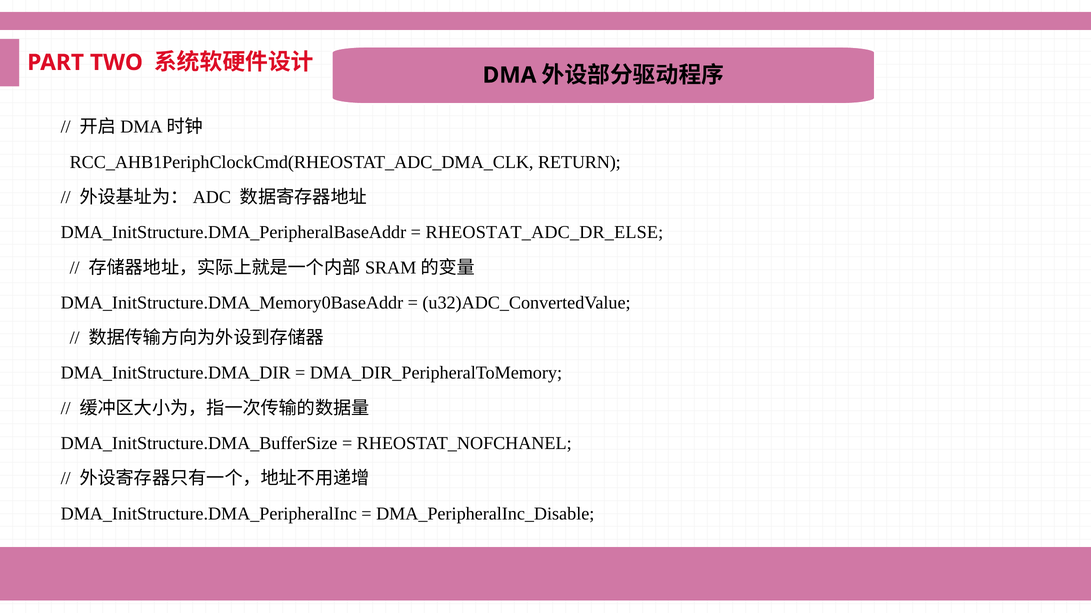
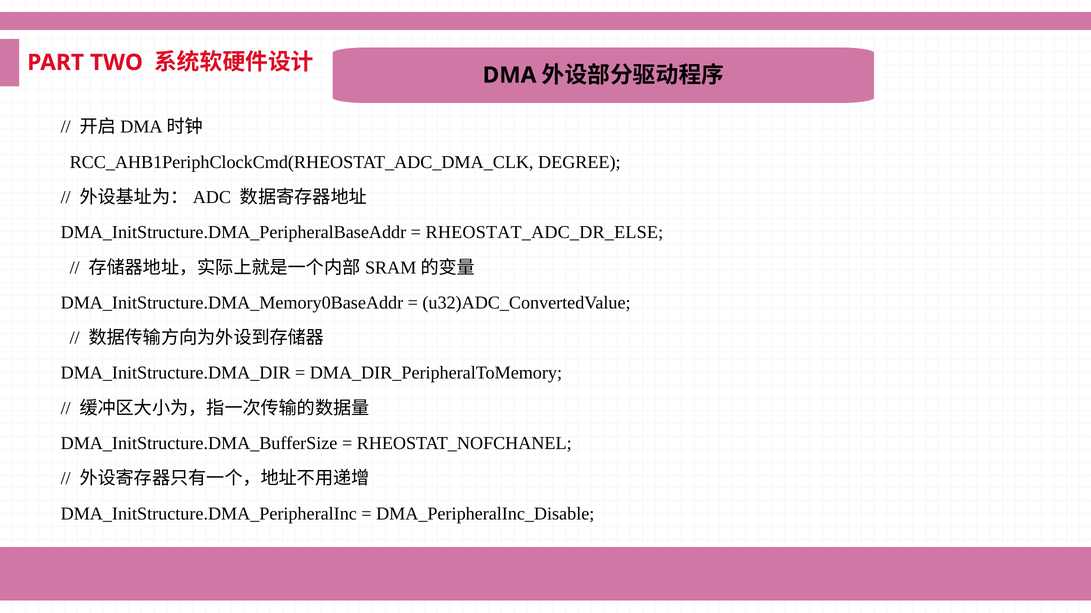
RETURN: RETURN -> DEGREE
